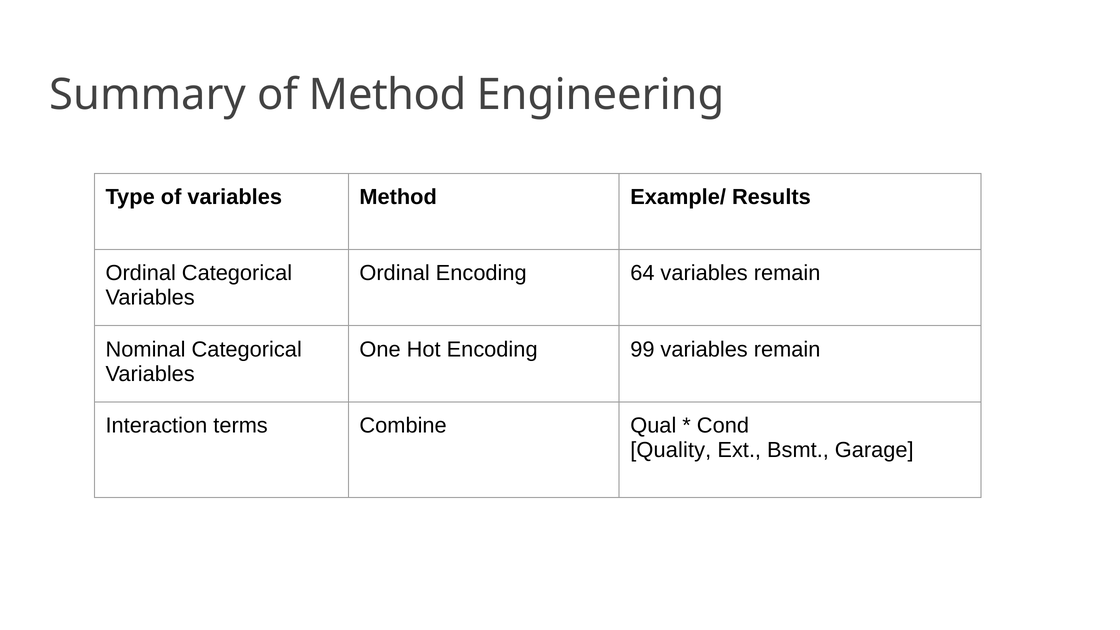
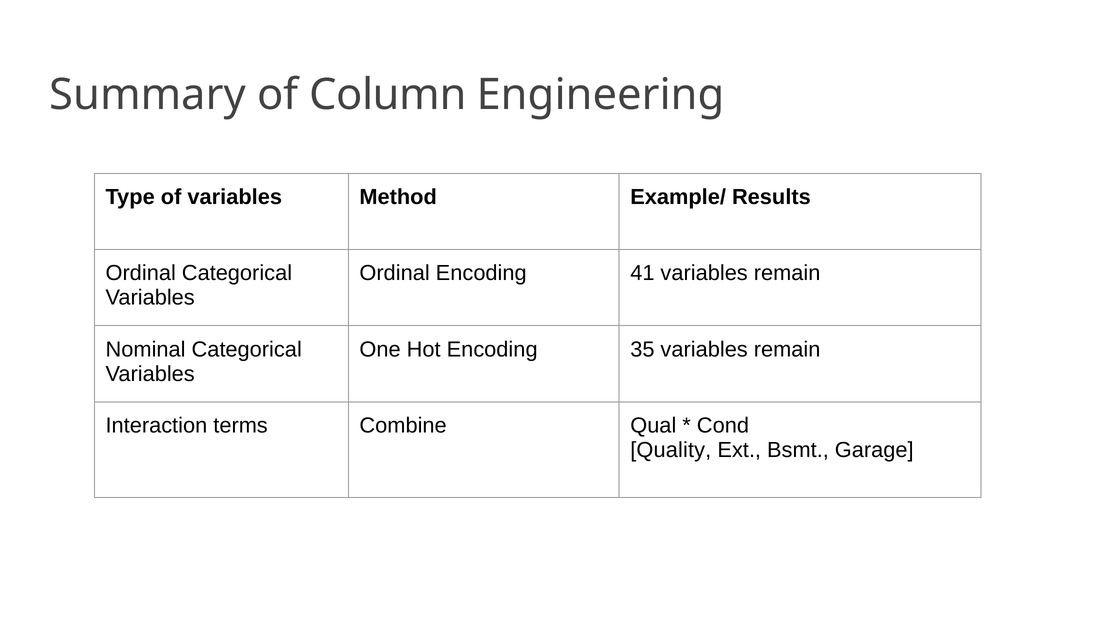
of Method: Method -> Column
64: 64 -> 41
99: 99 -> 35
